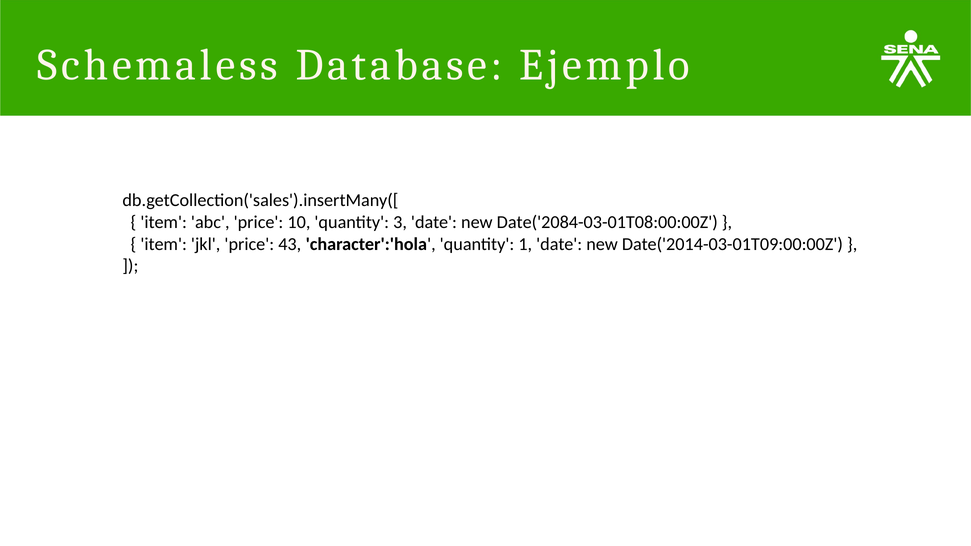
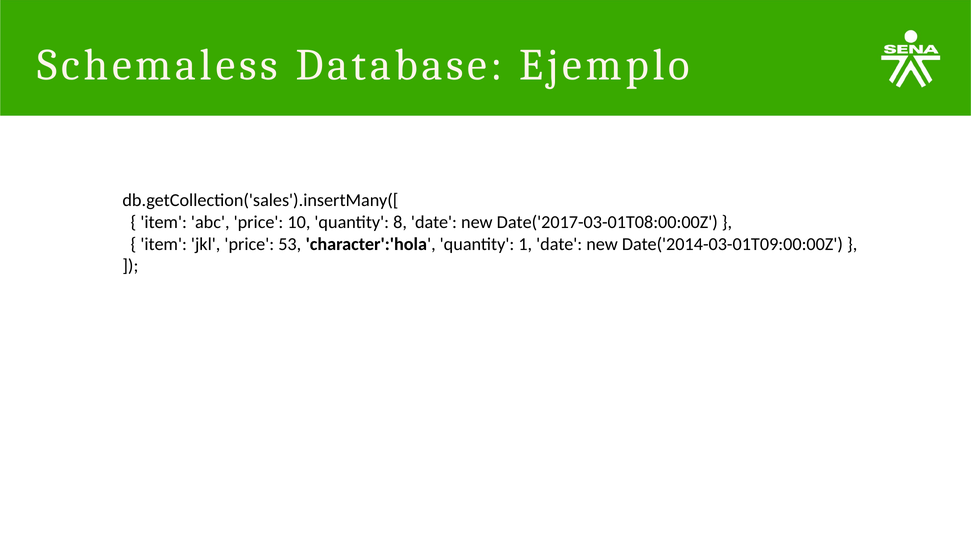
3: 3 -> 8
Date('2084-03-01T08:00:00Z: Date('2084-03-01T08:00:00Z -> Date('2017-03-01T08:00:00Z
43: 43 -> 53
